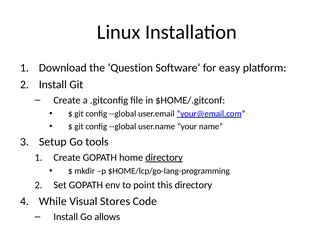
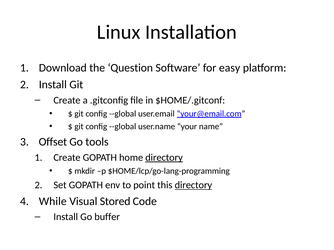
Setup: Setup -> Offset
directory at (193, 185) underline: none -> present
Stores: Stores -> Stored
allows: allows -> buffer
